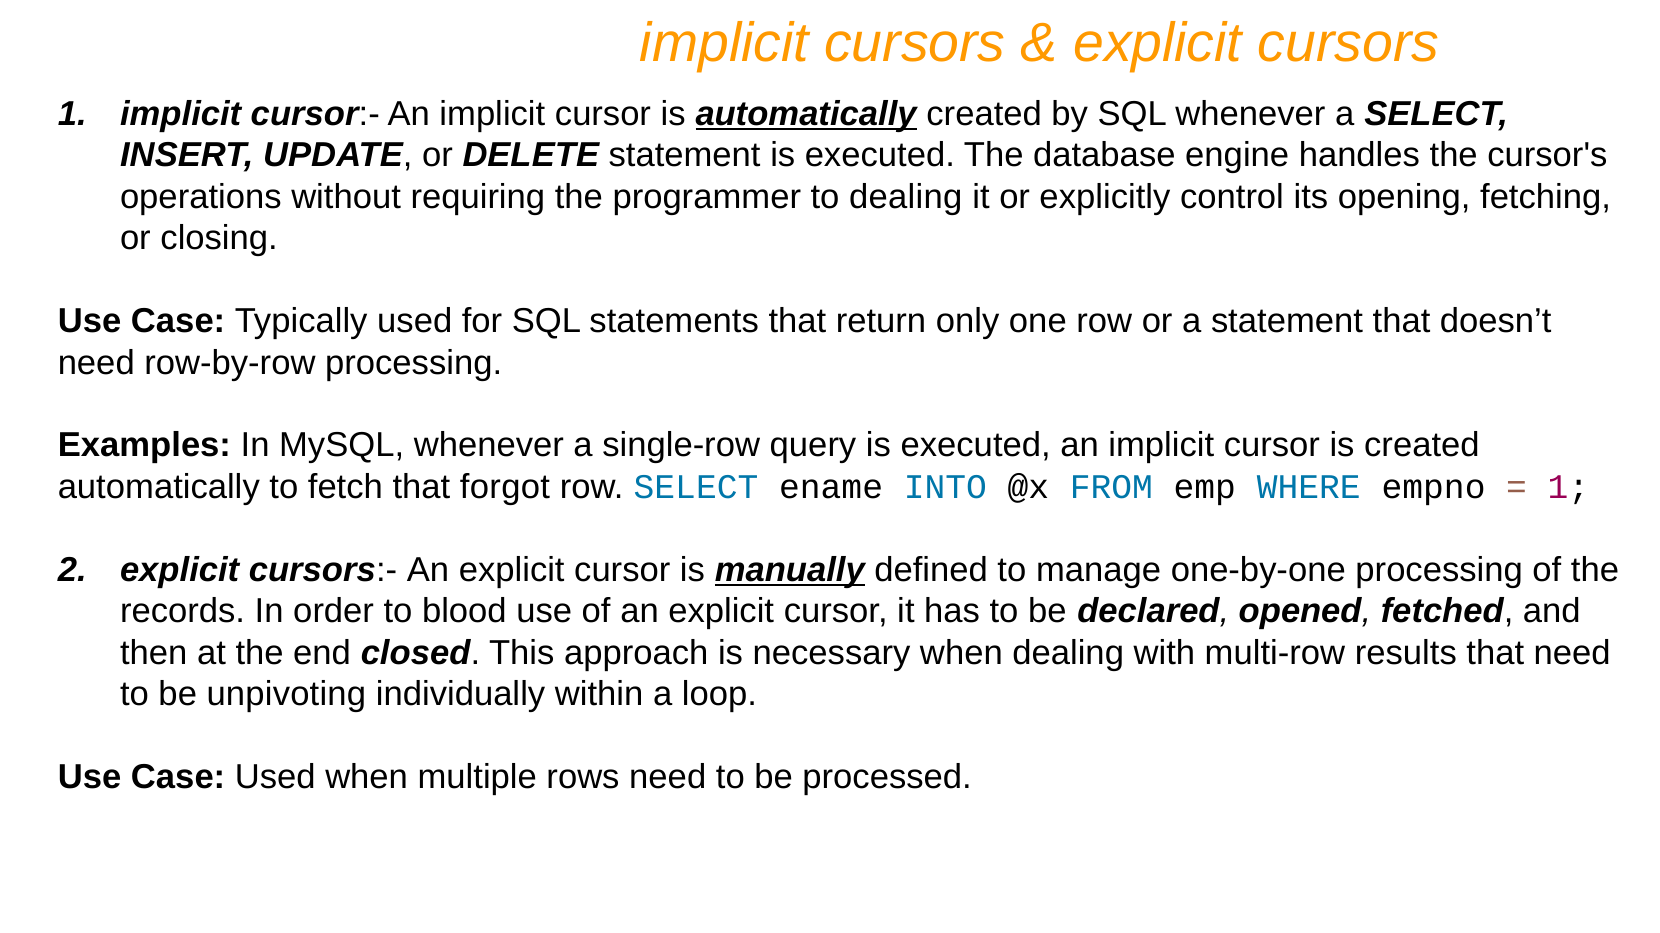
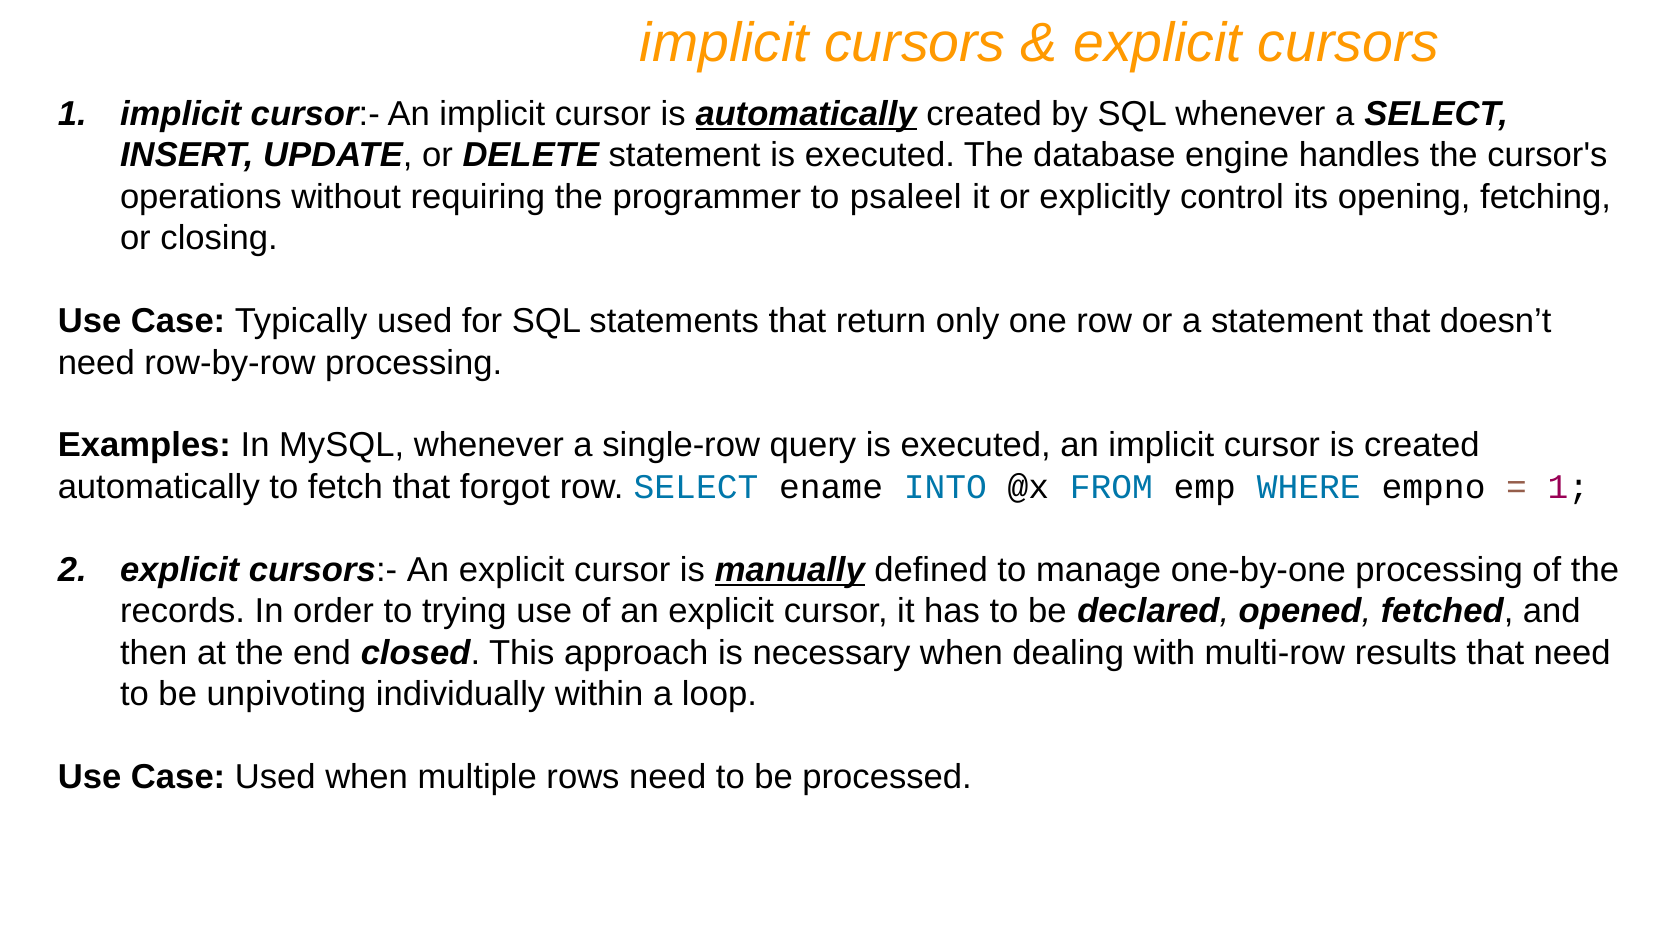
to dealing: dealing -> psaleel
blood: blood -> trying
